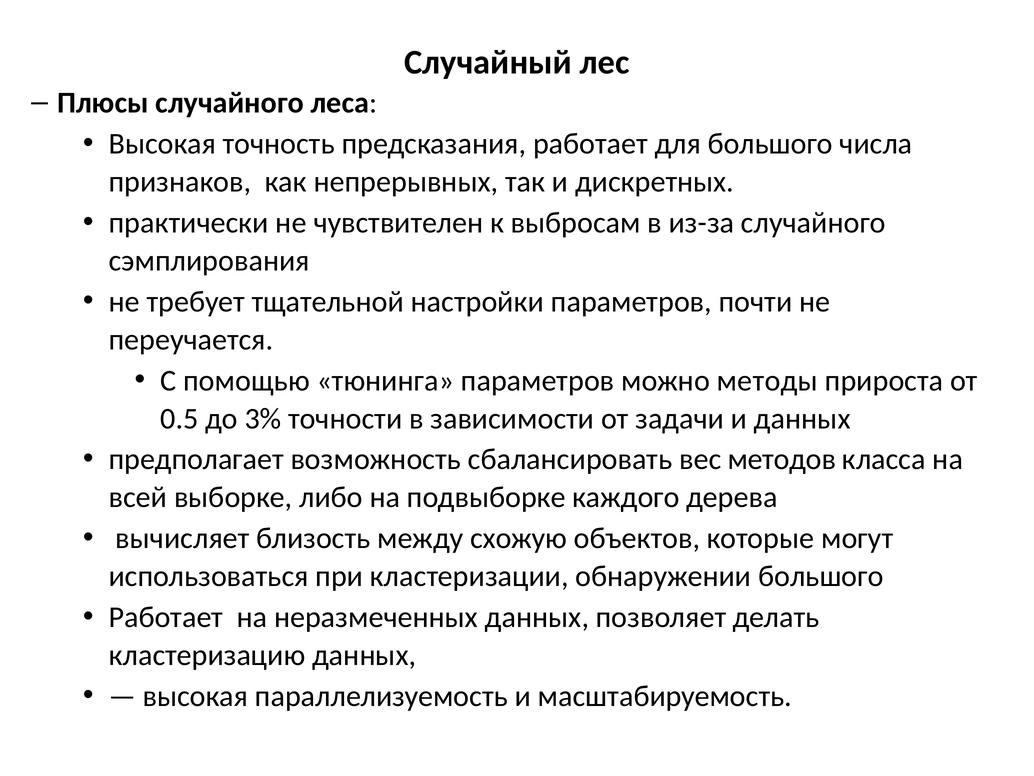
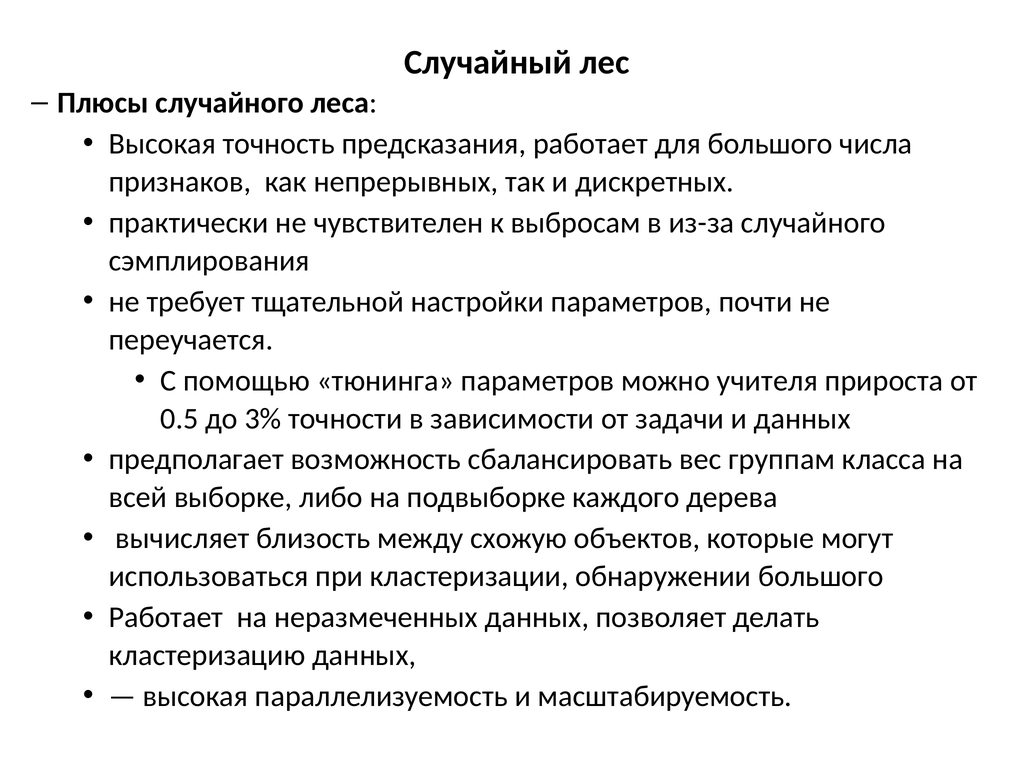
методы: методы -> учителя
методов: методов -> группам
